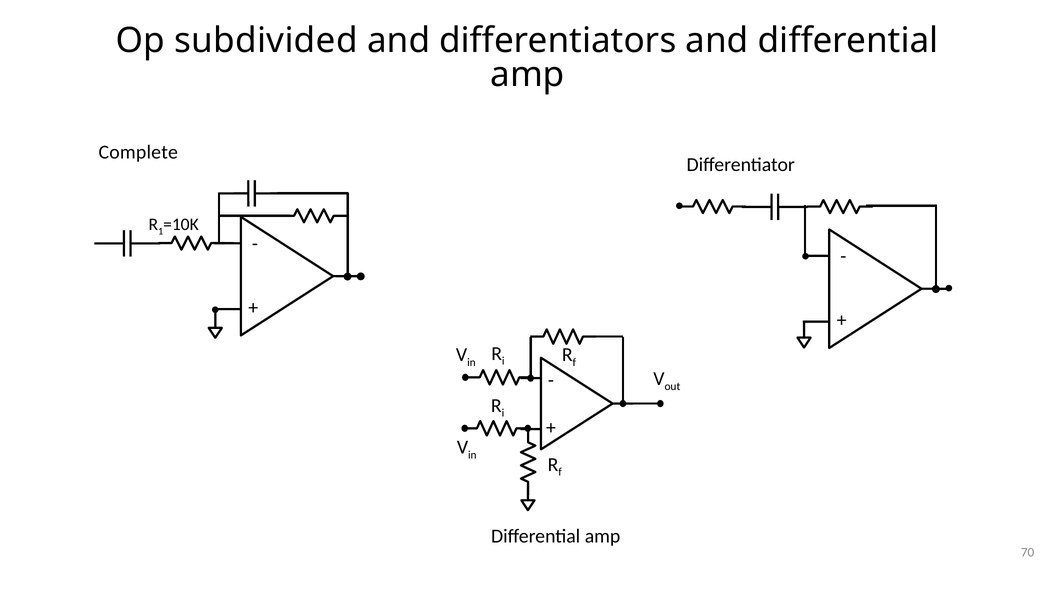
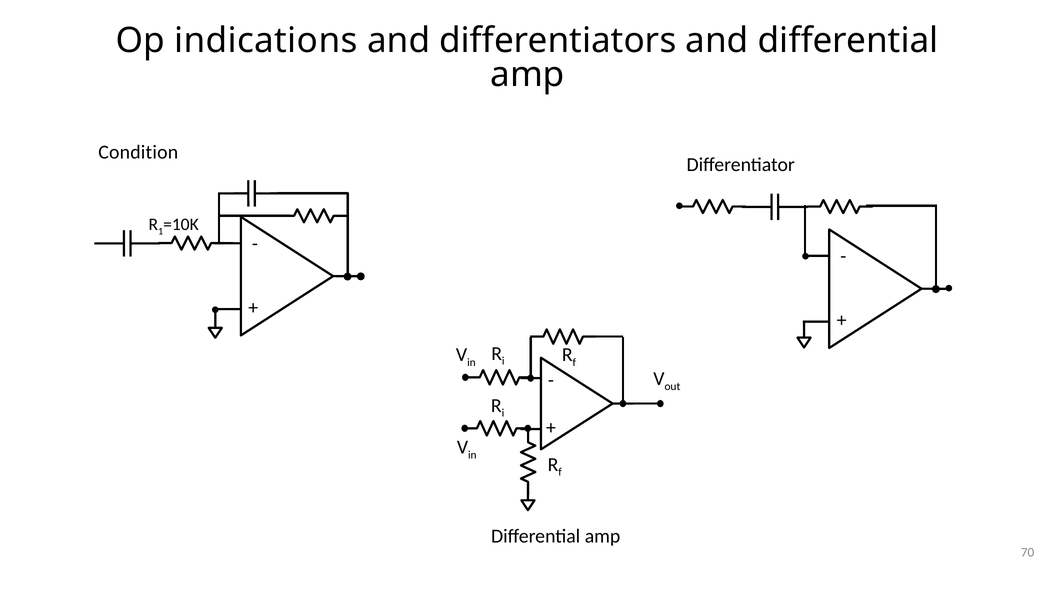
subdivided: subdivided -> indications
Complete: Complete -> Condition
